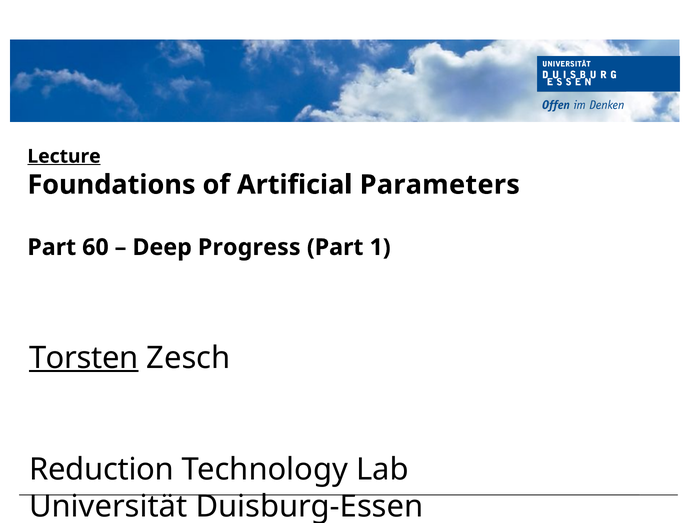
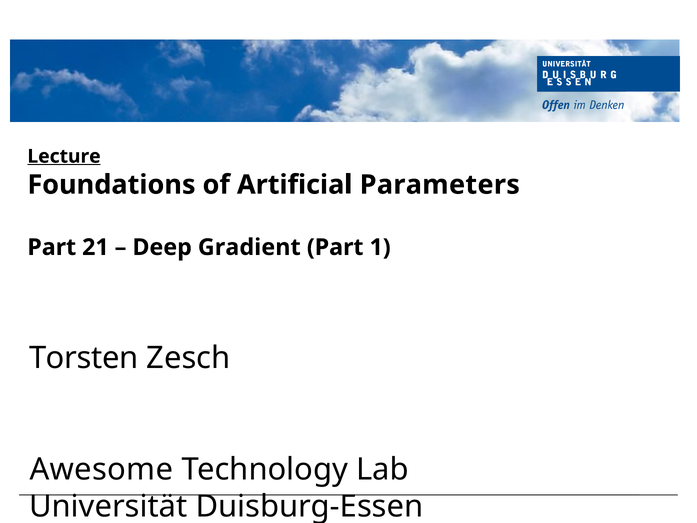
60: 60 -> 21
Progress: Progress -> Gradient
Torsten underline: present -> none
Reduction: Reduction -> Awesome
